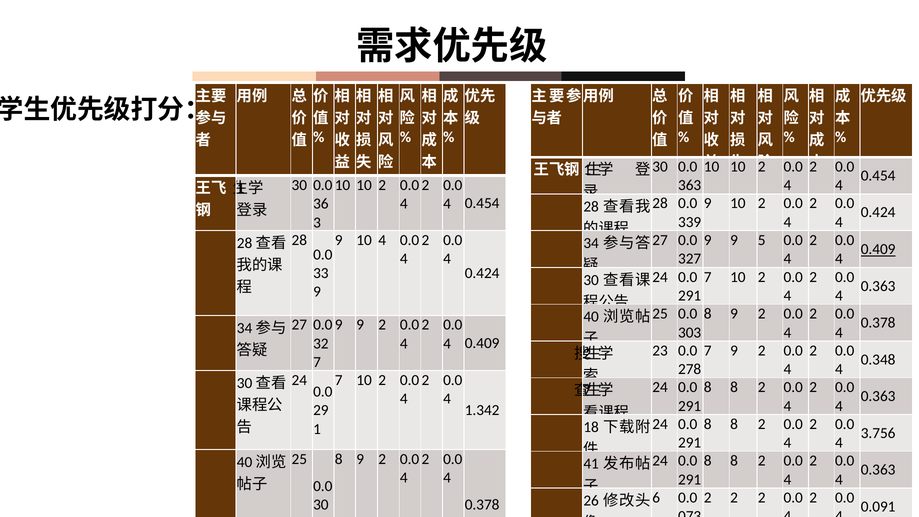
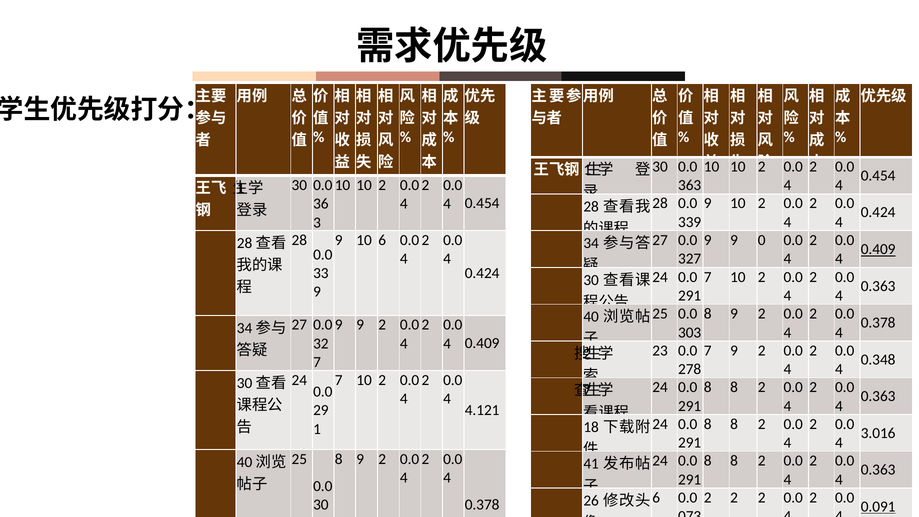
10 4: 4 -> 6
5: 5 -> 0
1.342: 1.342 -> 4.121
3.756: 3.756 -> 3.016
0.091 underline: none -> present
